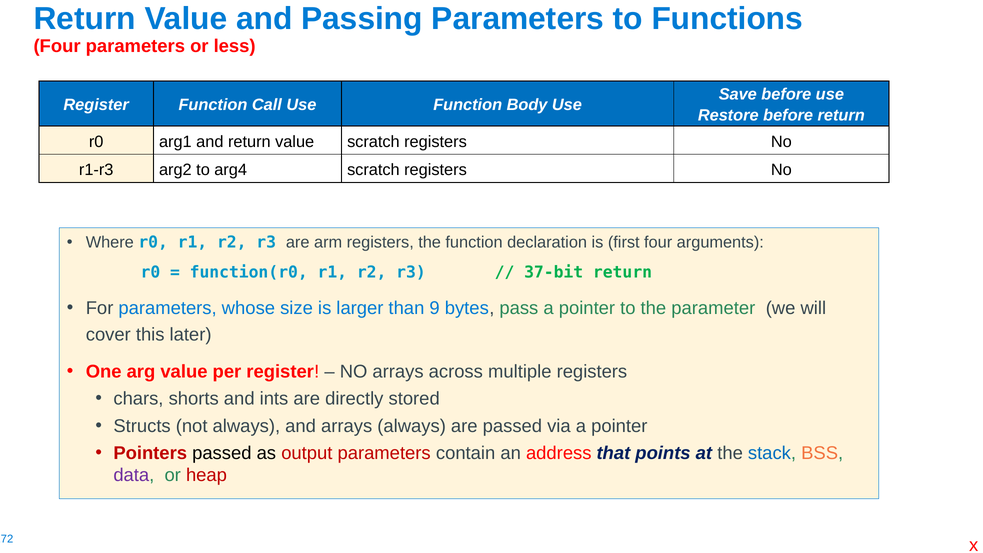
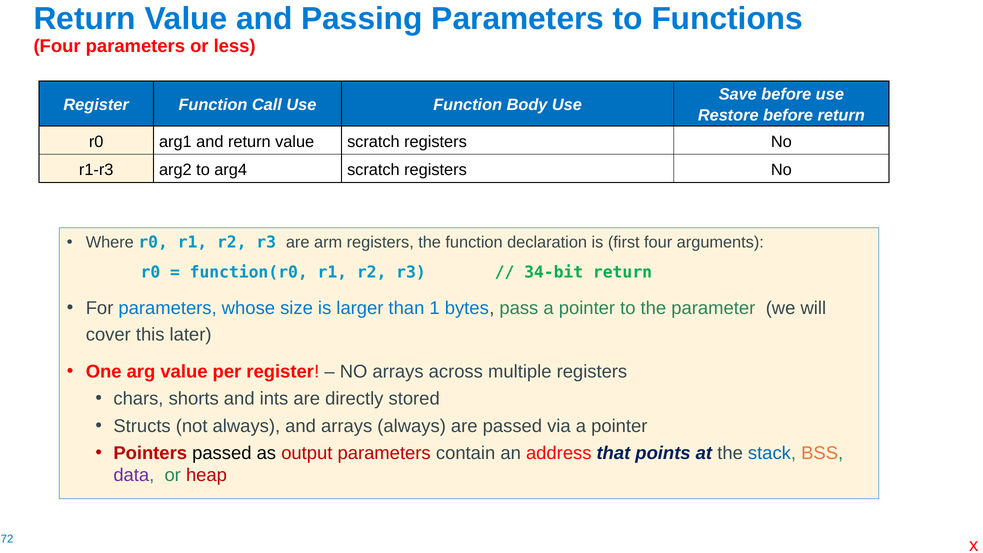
37-bit: 37-bit -> 34-bit
9: 9 -> 1
